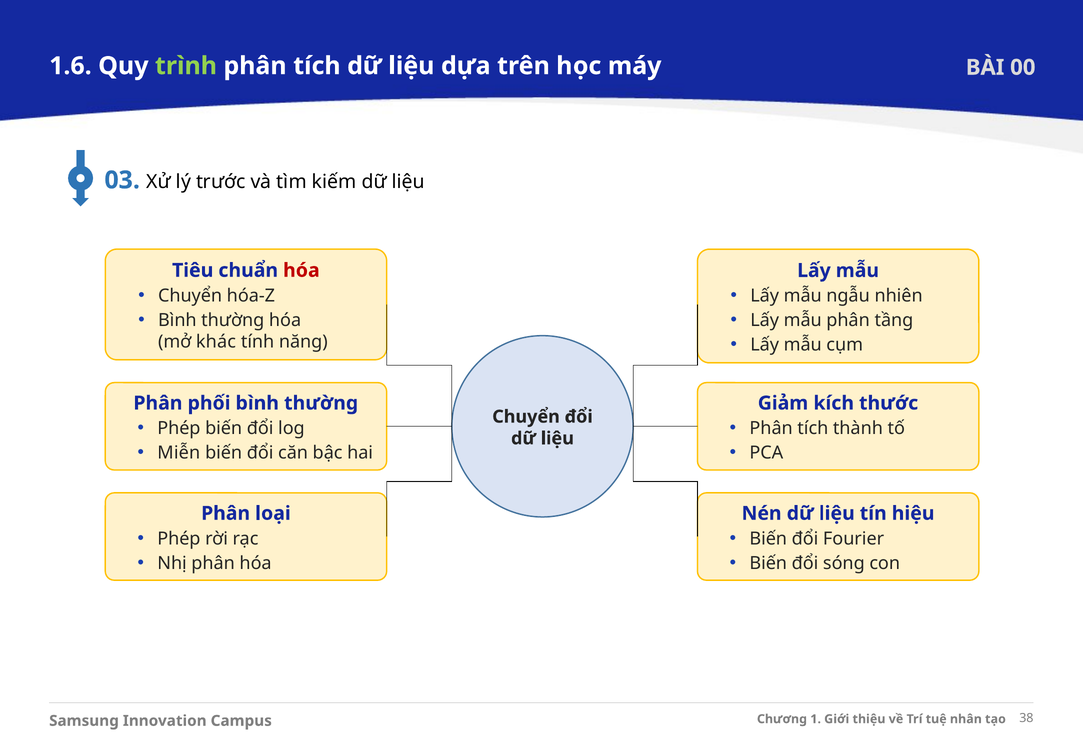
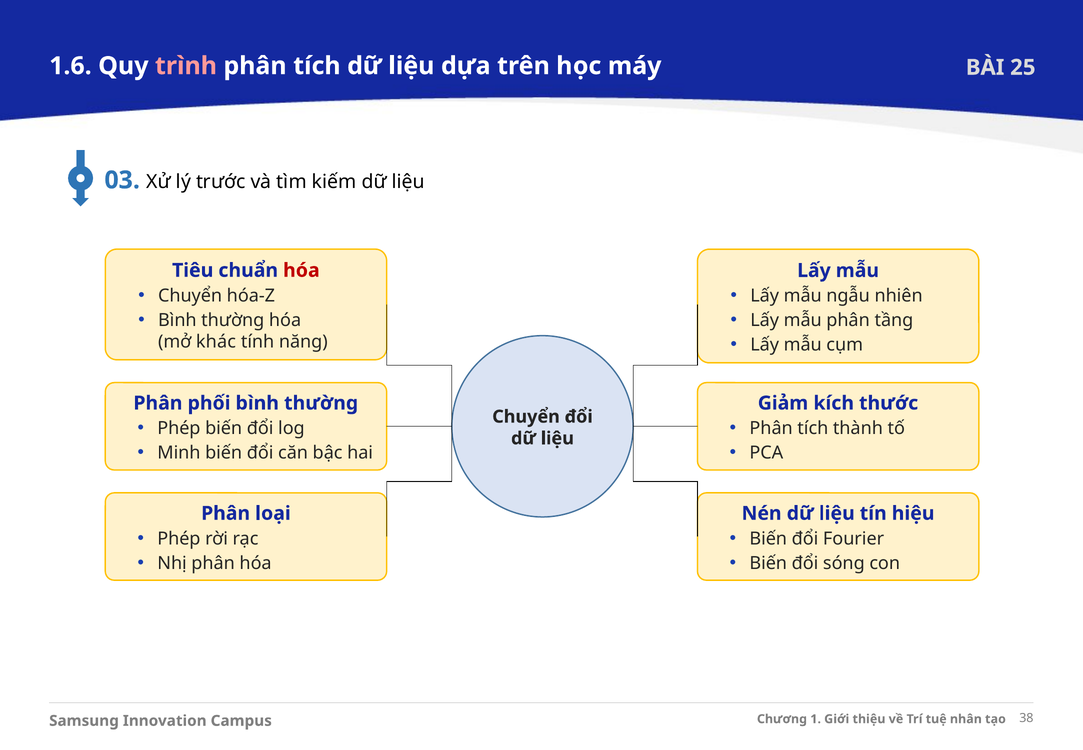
trình colour: light green -> pink
00: 00 -> 25
Miễn: Miễn -> Minh
